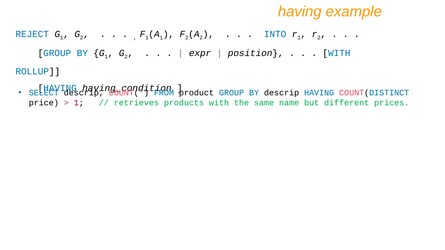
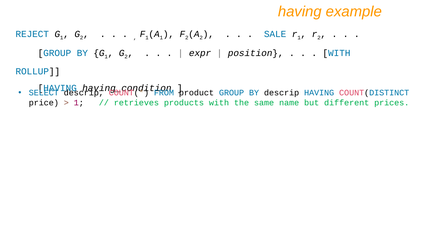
INTO: INTO -> SALE
